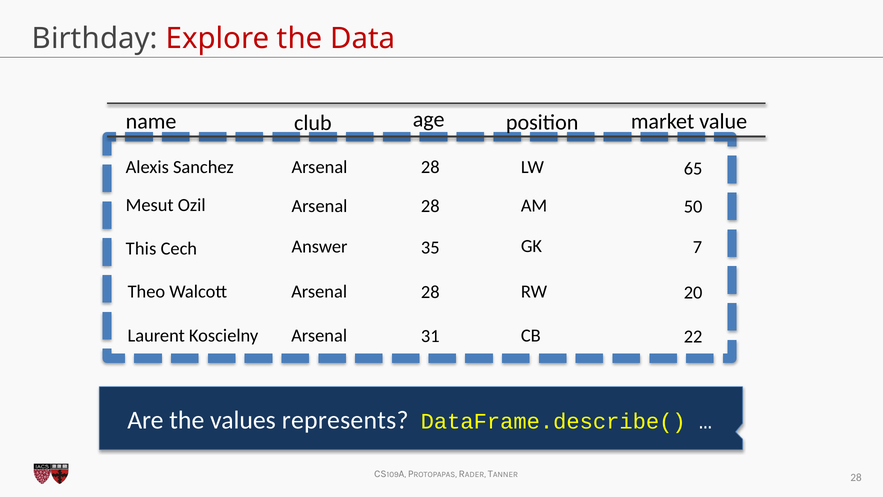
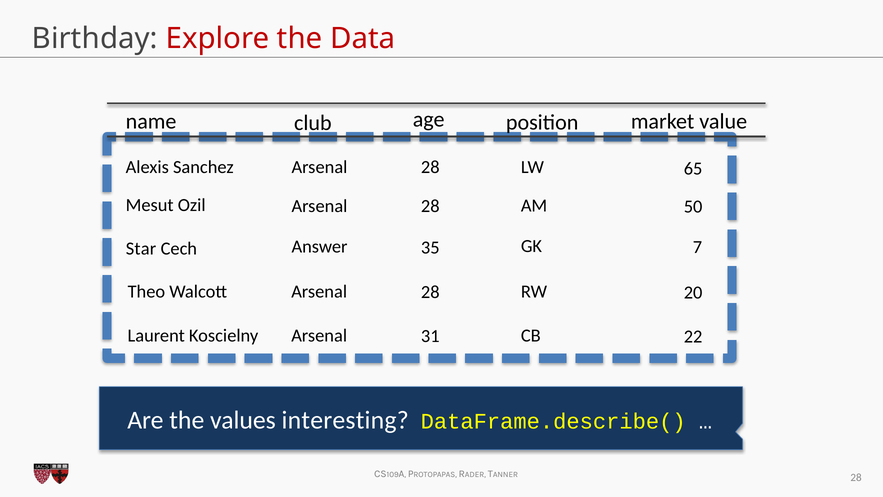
This: This -> Star
represents: represents -> interesting
